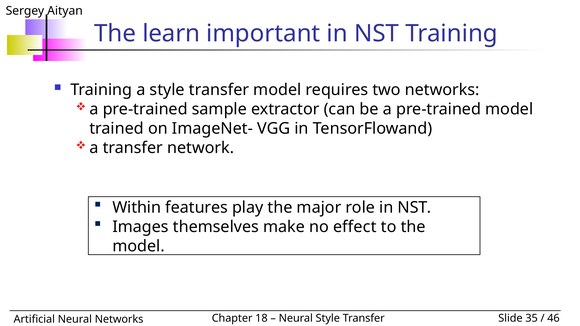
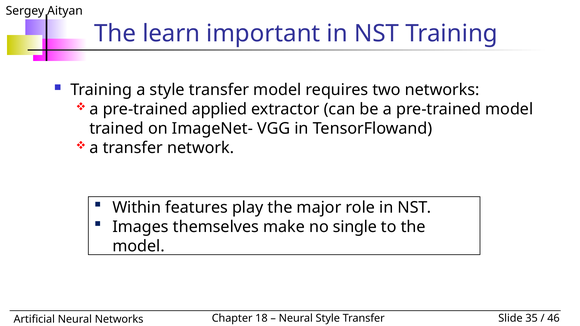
sample: sample -> applied
effect: effect -> single
